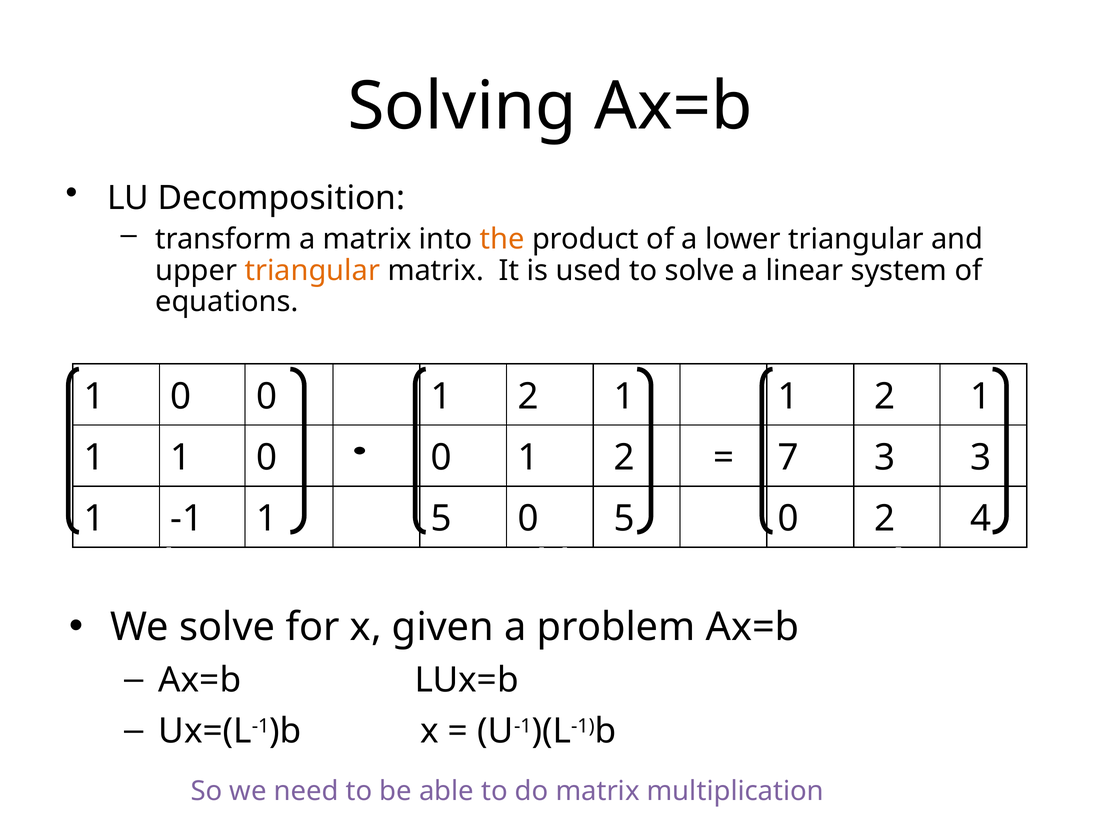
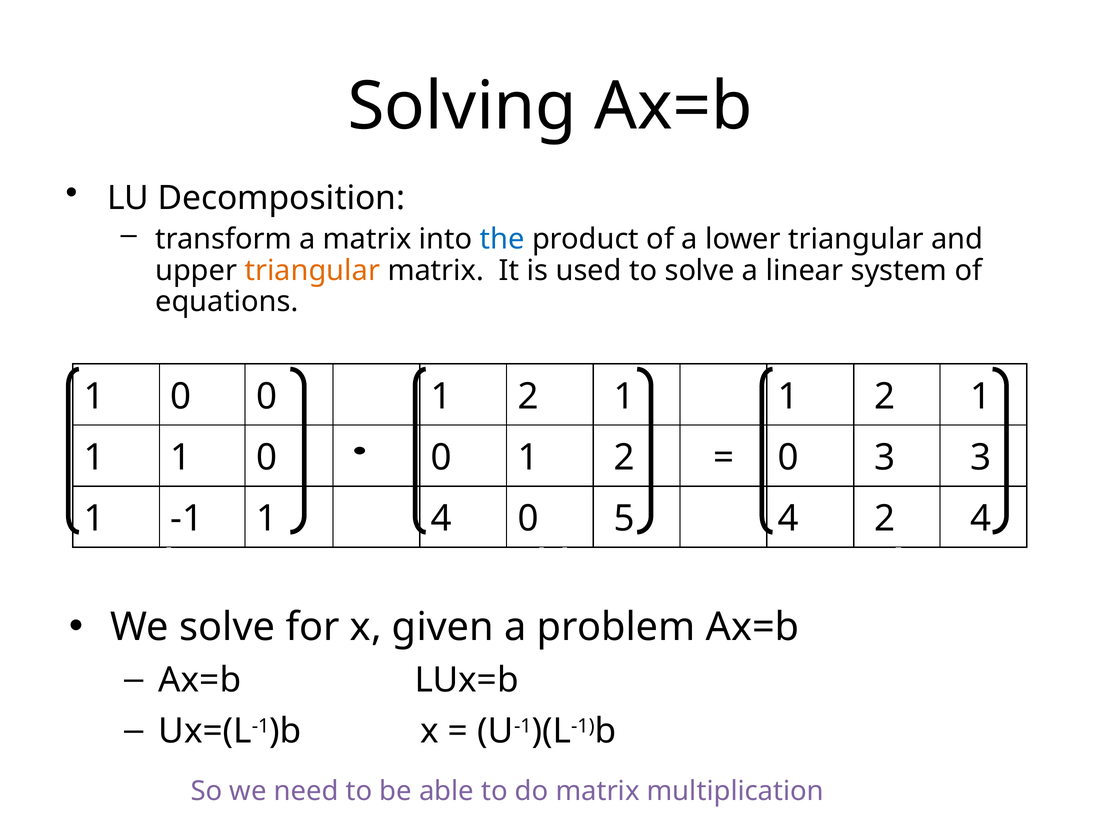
the colour: orange -> blue
7 at (788, 458): 7 -> 0
1 5: 5 -> 4
0 5 0: 0 -> 4
